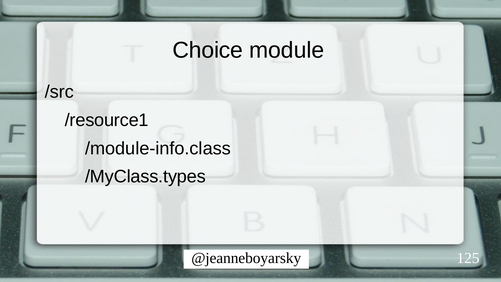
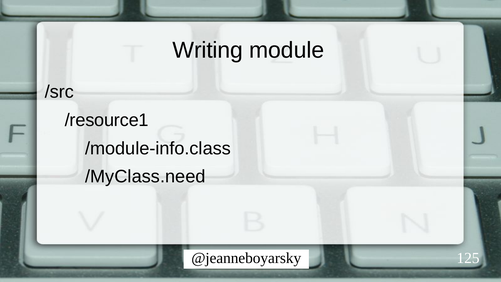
Choice: Choice -> Writing
/MyClass.types: /MyClass.types -> /MyClass.need
